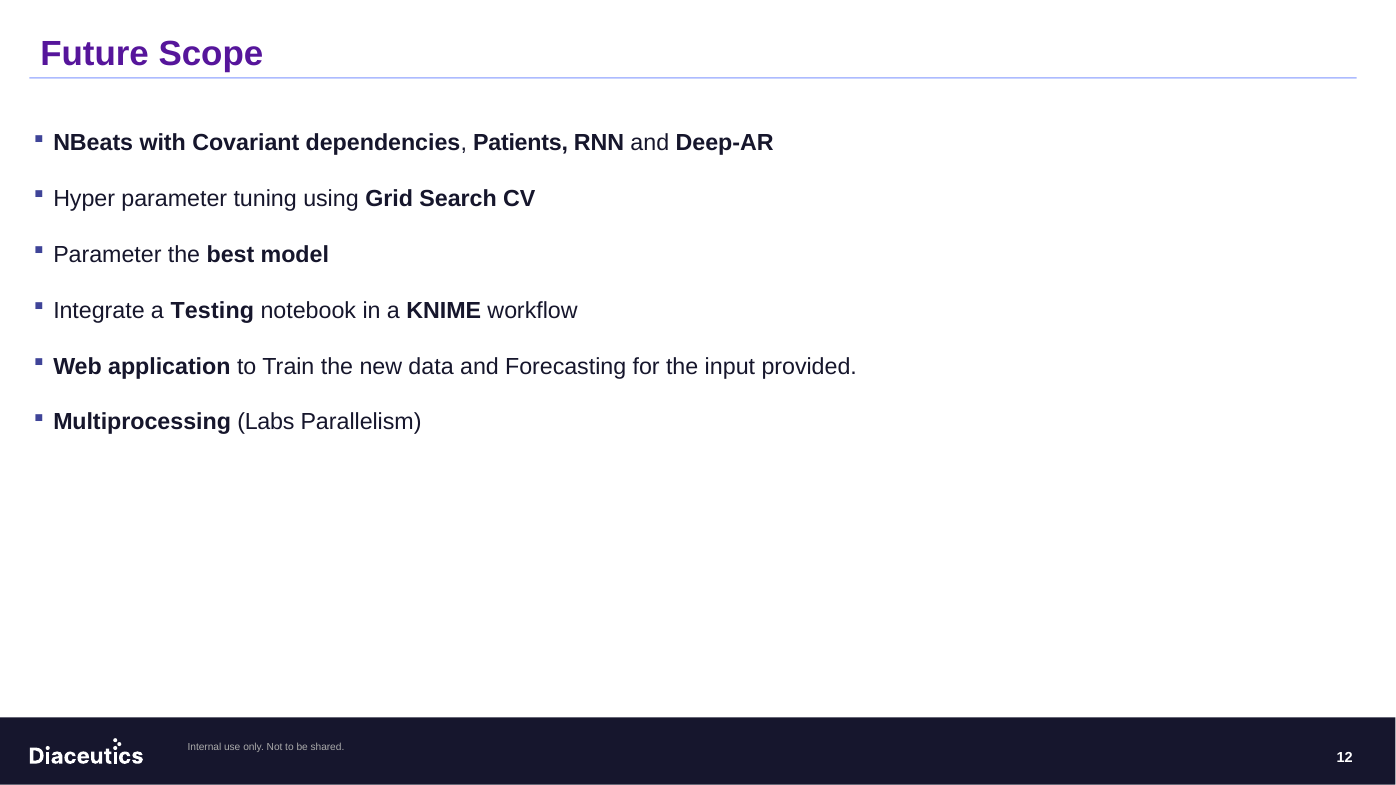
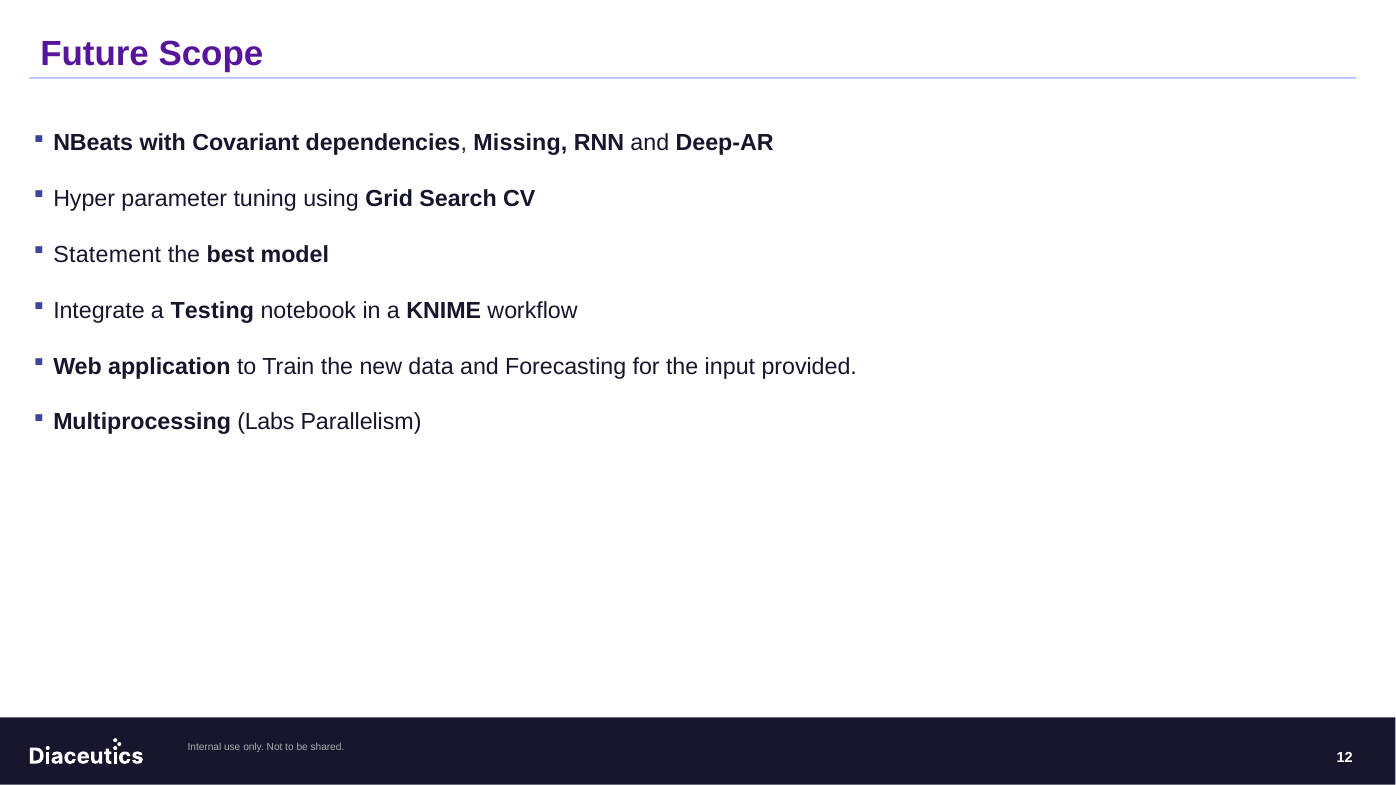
Patients: Patients -> Missing
Parameter at (107, 255): Parameter -> Statement
